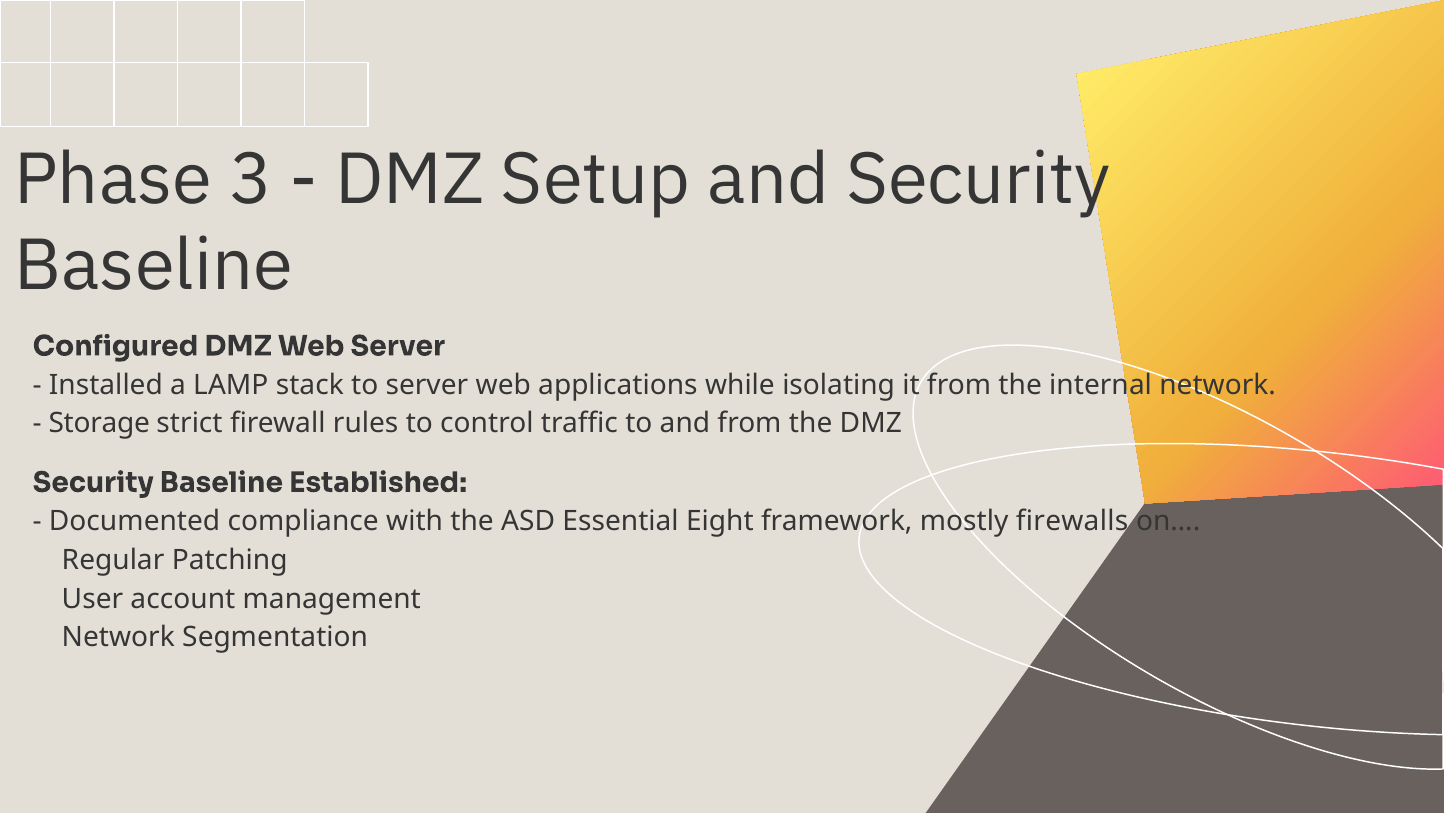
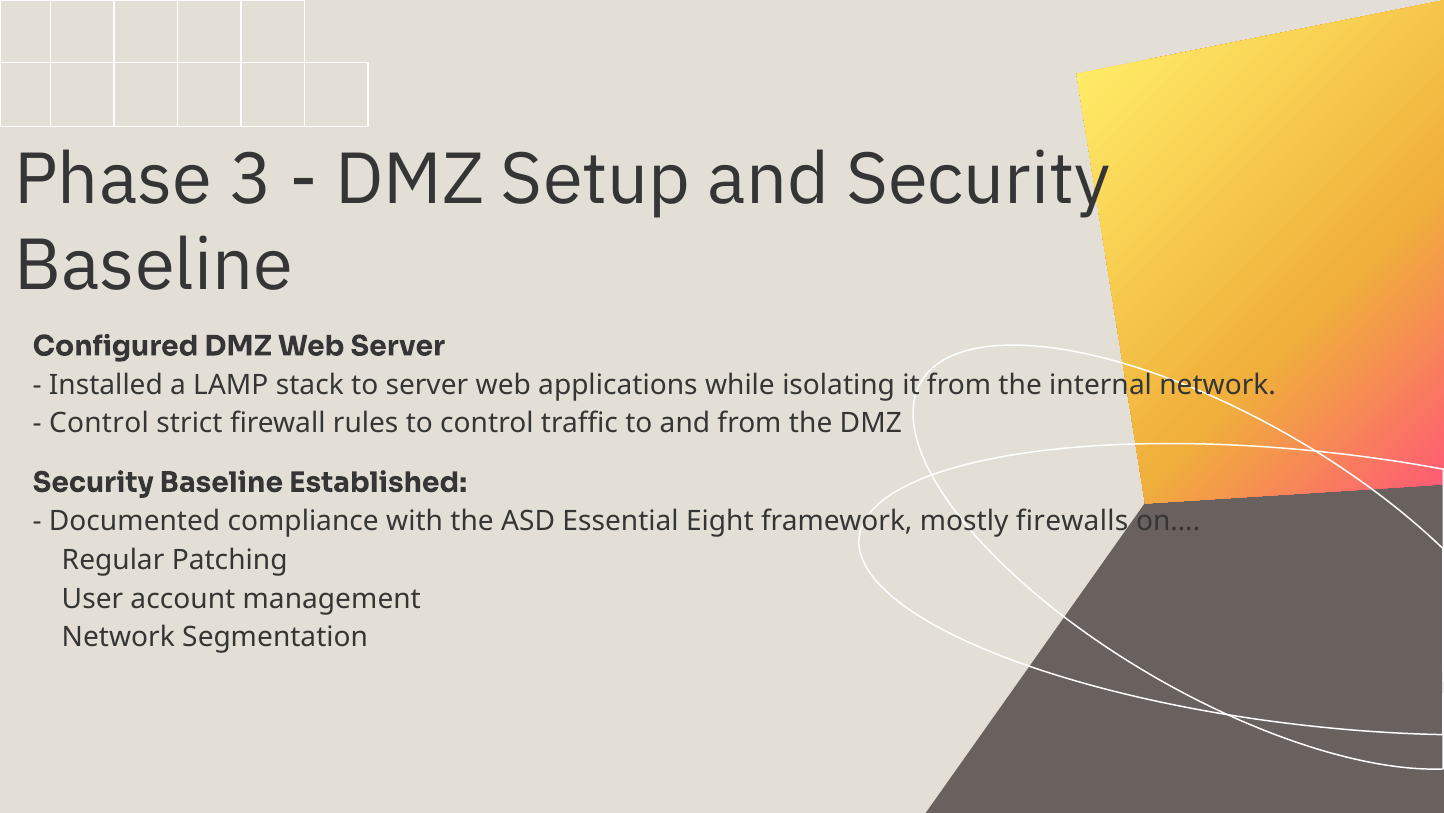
Storage at (99, 423): Storage -> Control
